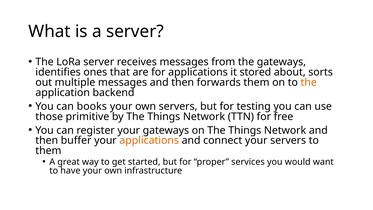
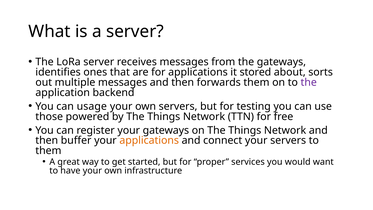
the at (309, 82) colour: orange -> purple
books: books -> usage
primitive: primitive -> powered
